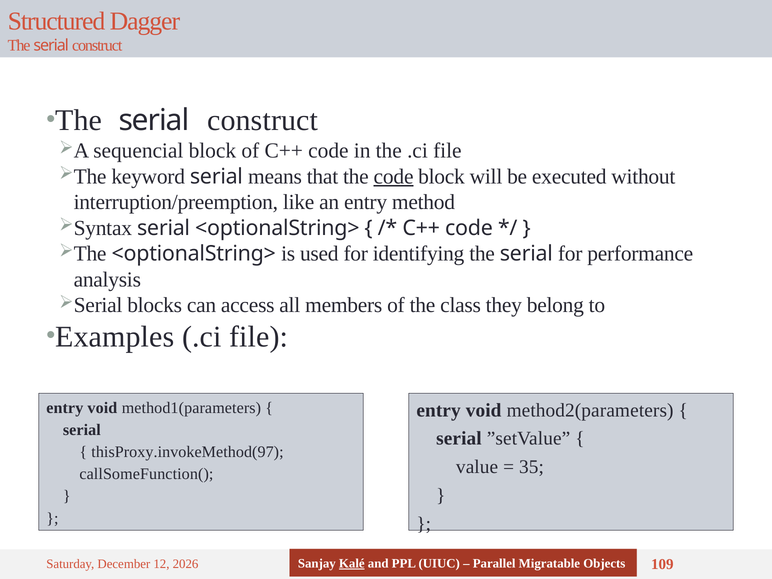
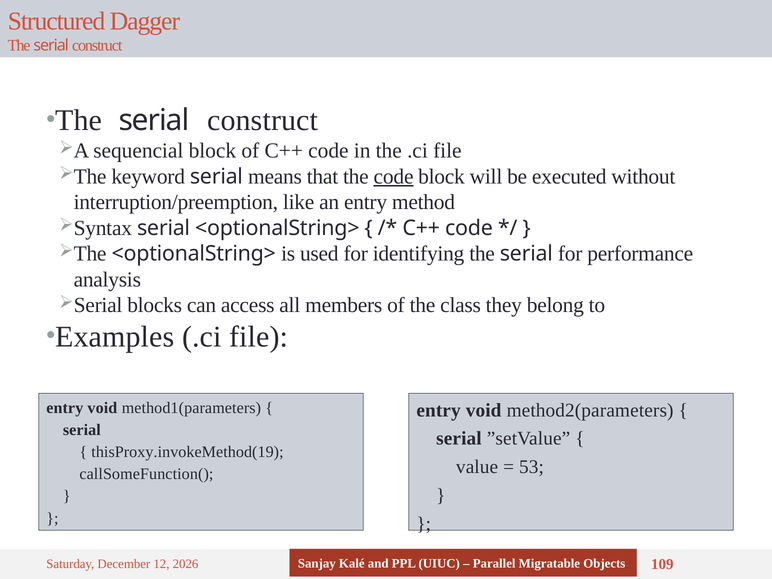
thisProxy.invokeMethod(97: thisProxy.invokeMethod(97 -> thisProxy.invokeMethod(19
35: 35 -> 53
Kalé underline: present -> none
